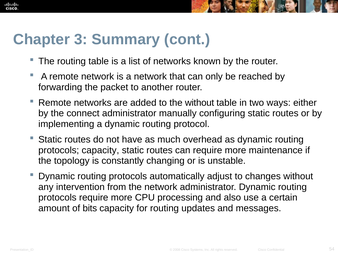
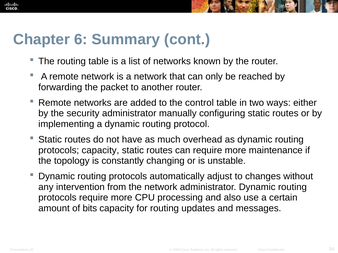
3: 3 -> 6
the without: without -> control
connect: connect -> security
